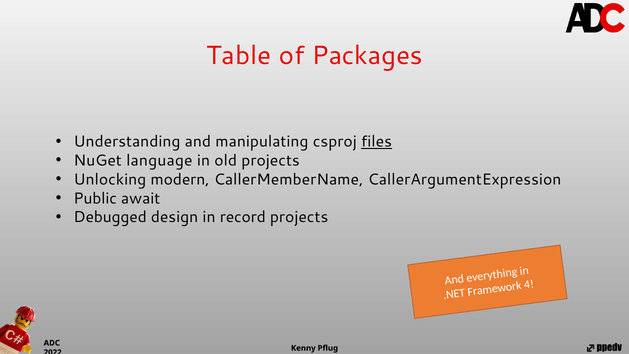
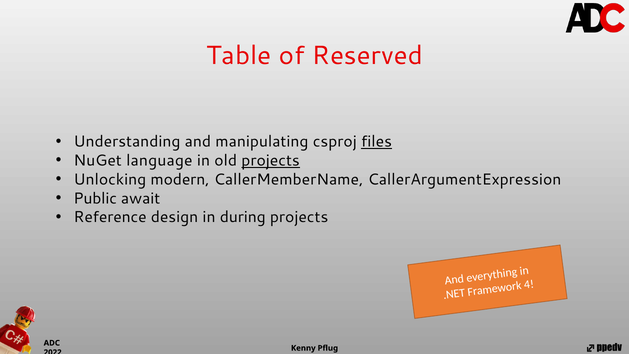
Packages: Packages -> Reserved
projects at (271, 161) underline: none -> present
Debugged: Debugged -> Reference
record: record -> during
